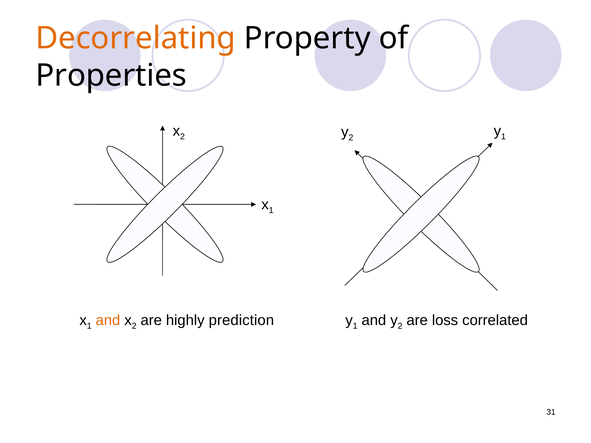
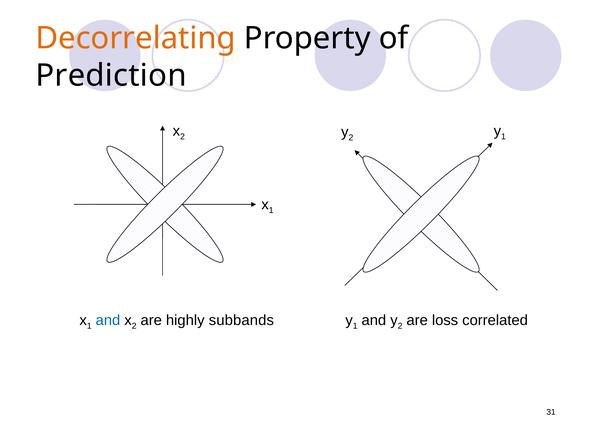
Properties: Properties -> Prediction
and at (108, 321) colour: orange -> blue
prediction: prediction -> subbands
